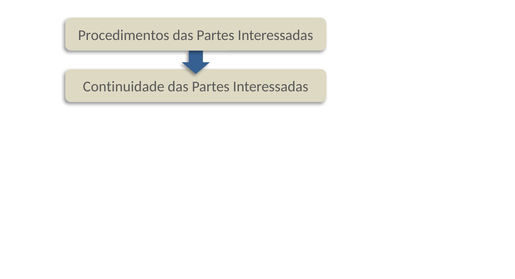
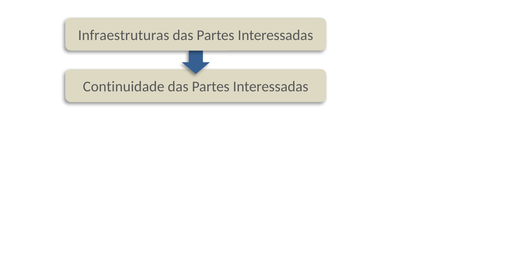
Procedimentos: Procedimentos -> Infraestruturas
